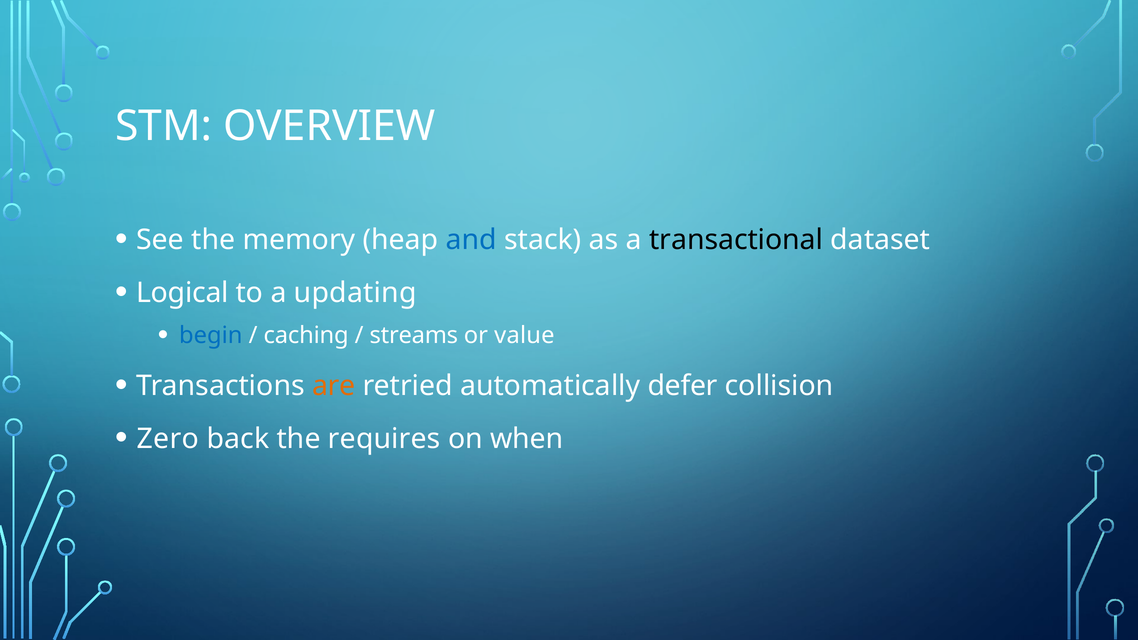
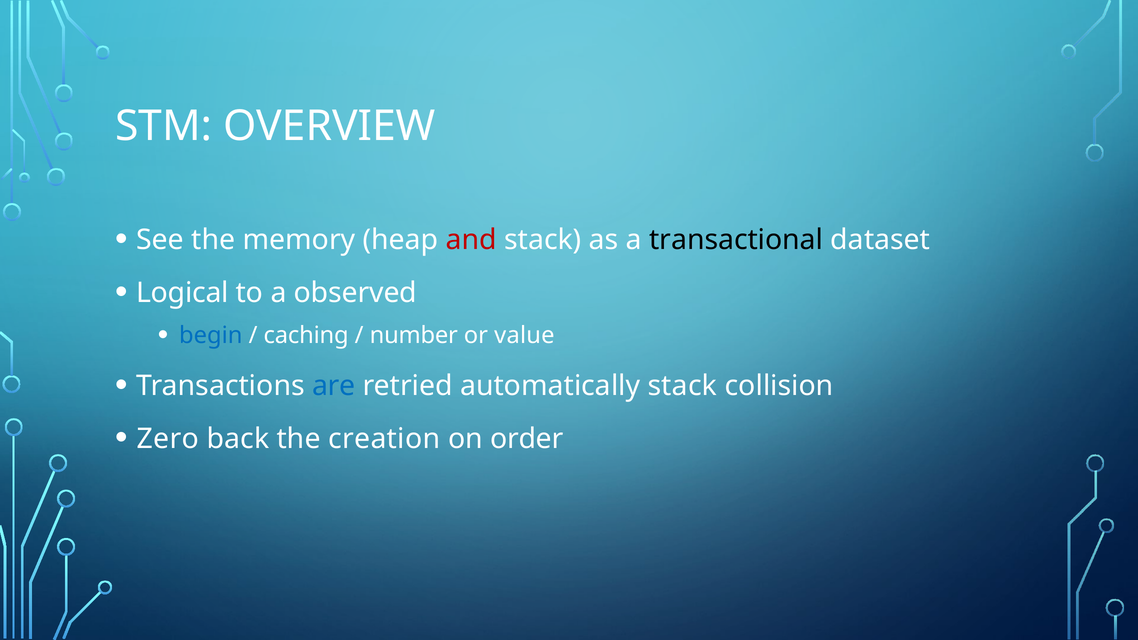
and colour: blue -> red
updating: updating -> observed
streams: streams -> number
are colour: orange -> blue
automatically defer: defer -> stack
requires: requires -> creation
when: when -> order
